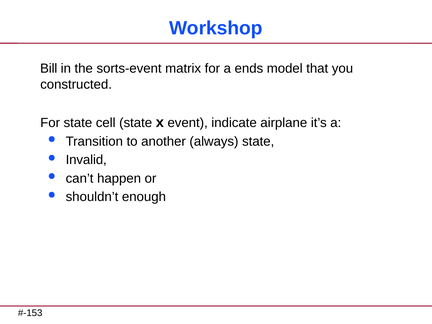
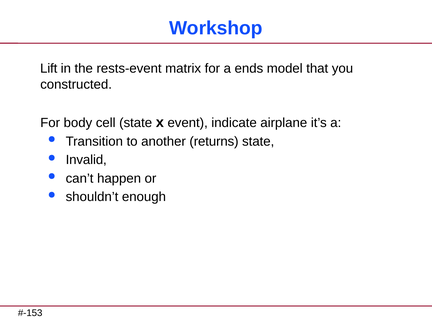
Bill: Bill -> Lift
sorts-event: sorts-event -> rests-event
For state: state -> body
always: always -> returns
